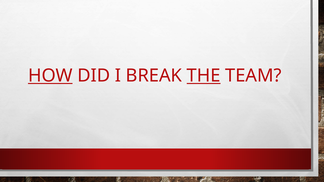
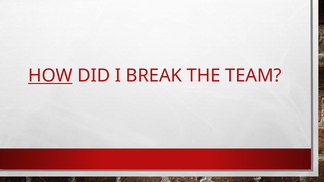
THE underline: present -> none
